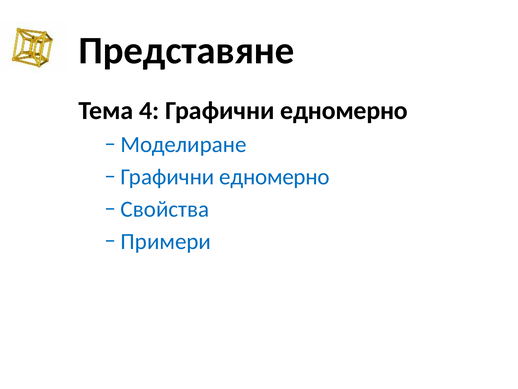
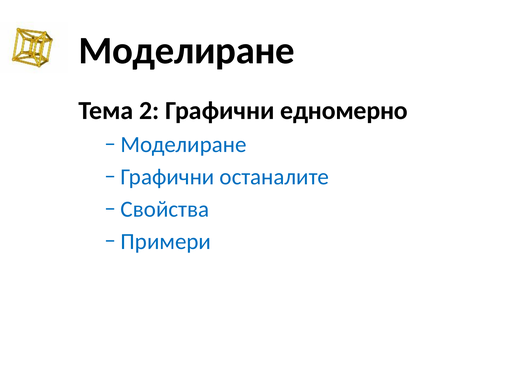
Представяне at (187, 51): Представяне -> Моделиране
4: 4 -> 2
едномерно at (274, 177): едномерно -> останалите
